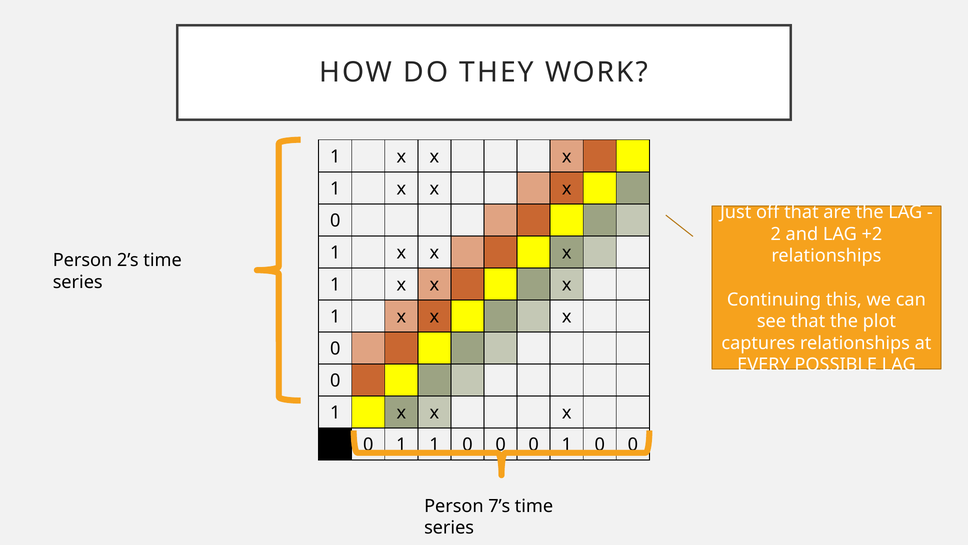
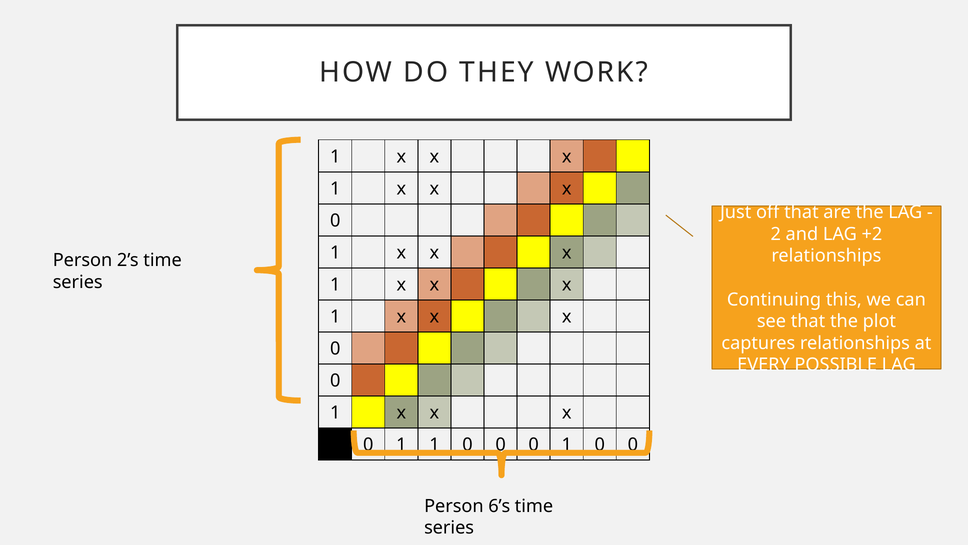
7’s: 7’s -> 6’s
